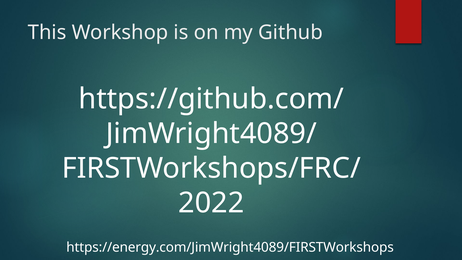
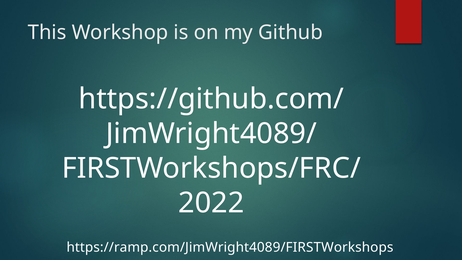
https://energy.com/JimWright4089/FIRSTWorkshops: https://energy.com/JimWright4089/FIRSTWorkshops -> https://ramp.com/JimWright4089/FIRSTWorkshops
